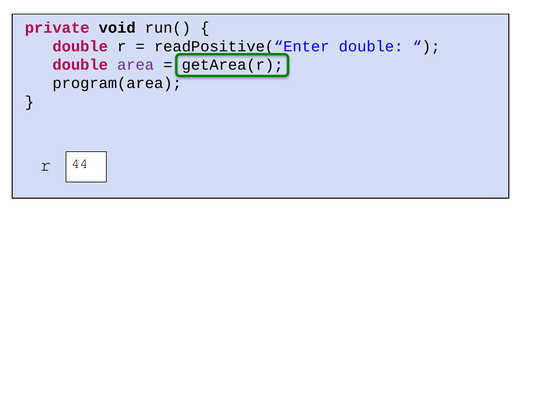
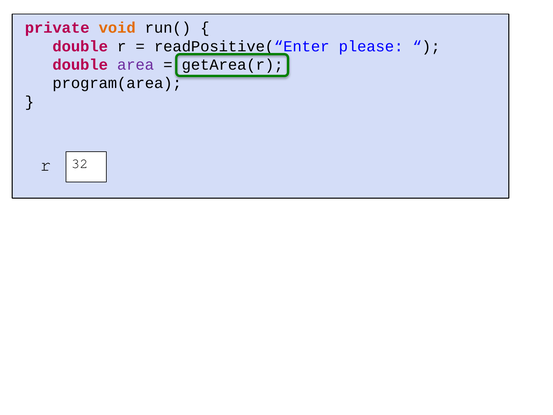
void colour: black -> orange
double at (371, 46): double -> please
44: 44 -> 32
